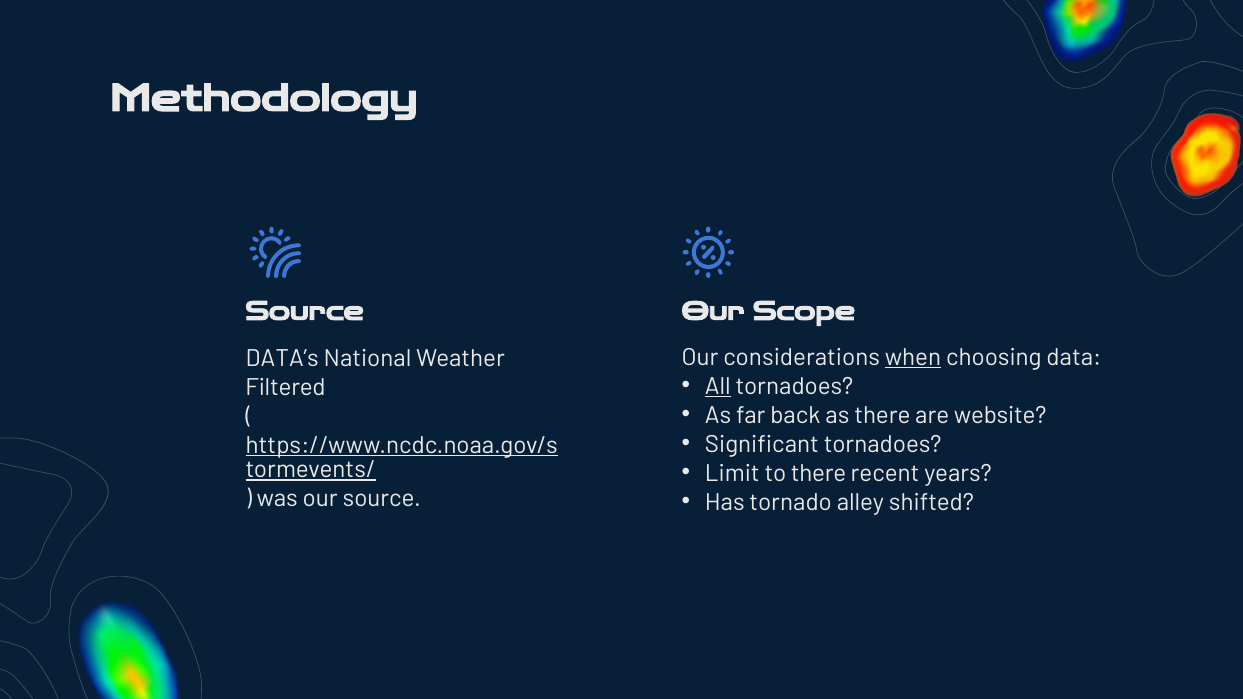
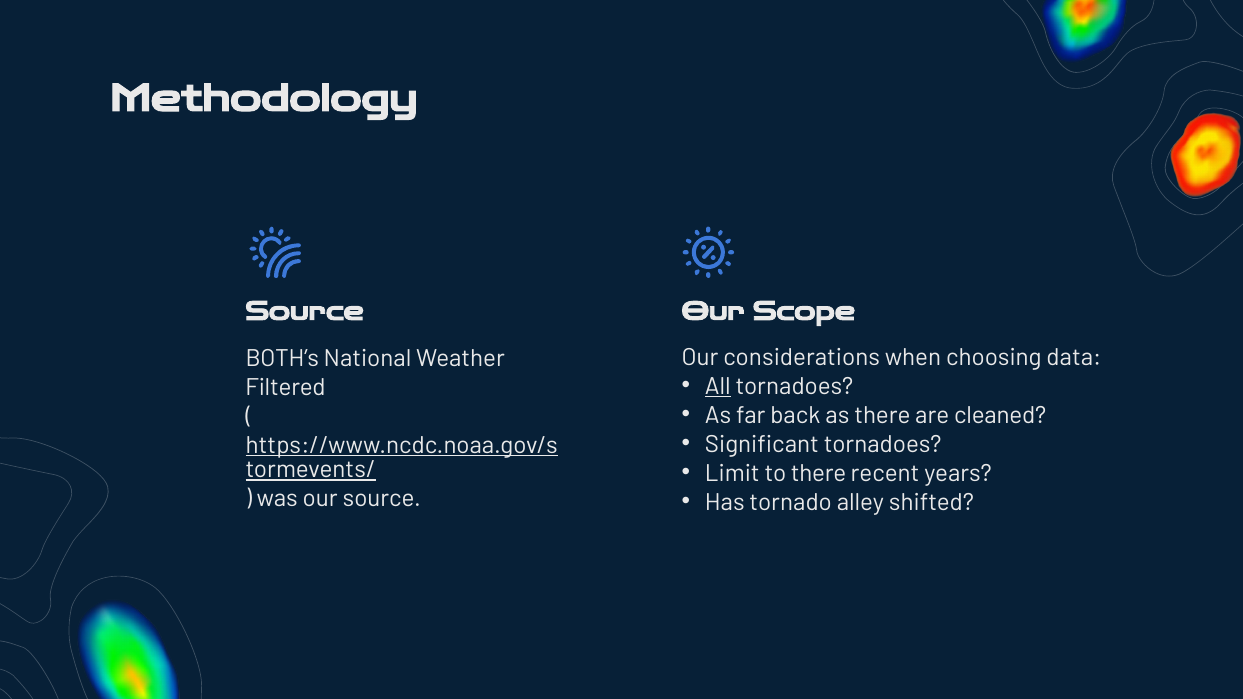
when underline: present -> none
DATA’s: DATA’s -> BOTH’s
website: website -> cleaned
